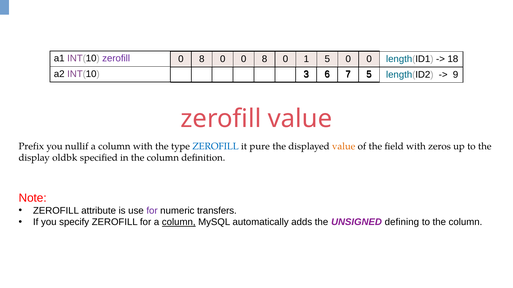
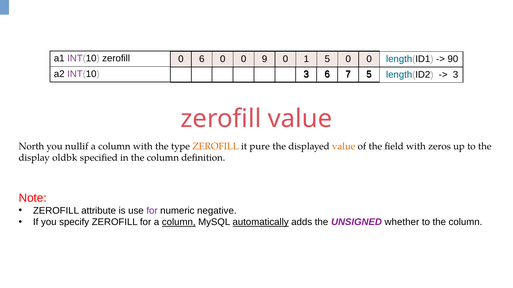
zerofill at (116, 59) colour: purple -> black
8 at (202, 59): 8 -> 6
0 0 8: 8 -> 9
18: 18 -> 90
9 at (456, 75): 9 -> 3
Prefix: Prefix -> North
ZEROFILL at (216, 147) colour: blue -> orange
transfers: transfers -> negative
automatically underline: none -> present
defining: defining -> whether
